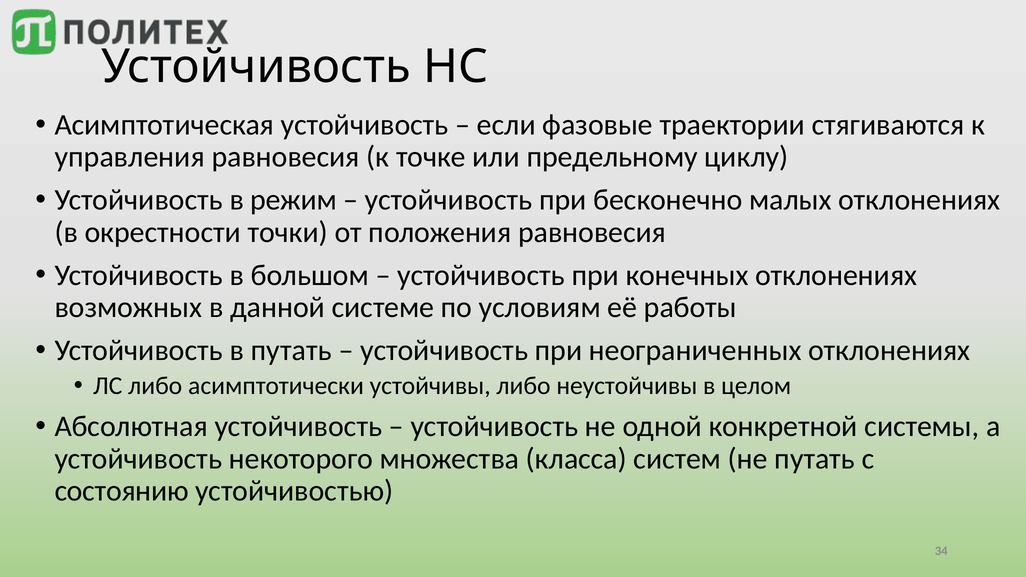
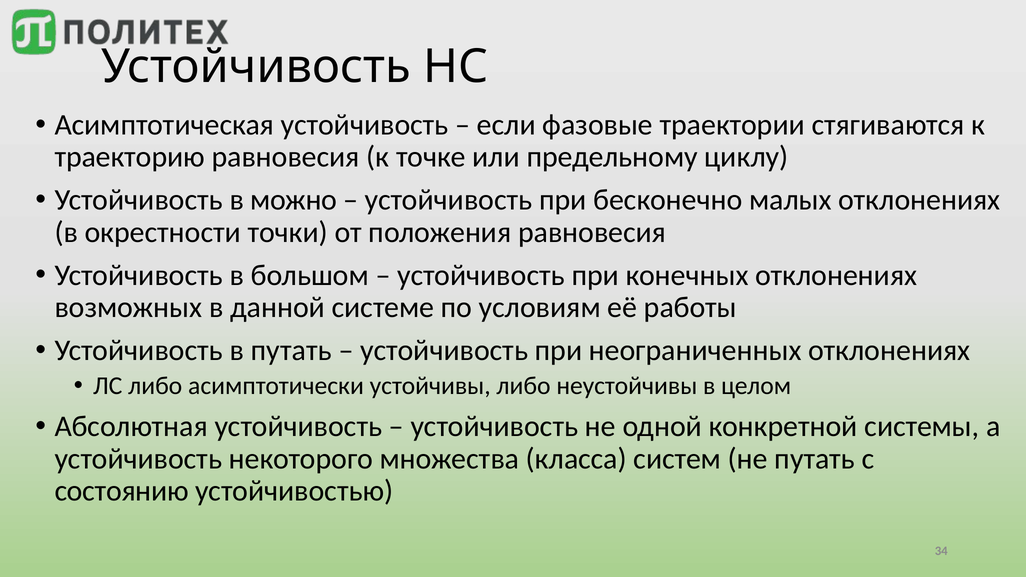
управления: управления -> траекторию
режим: режим -> можно
